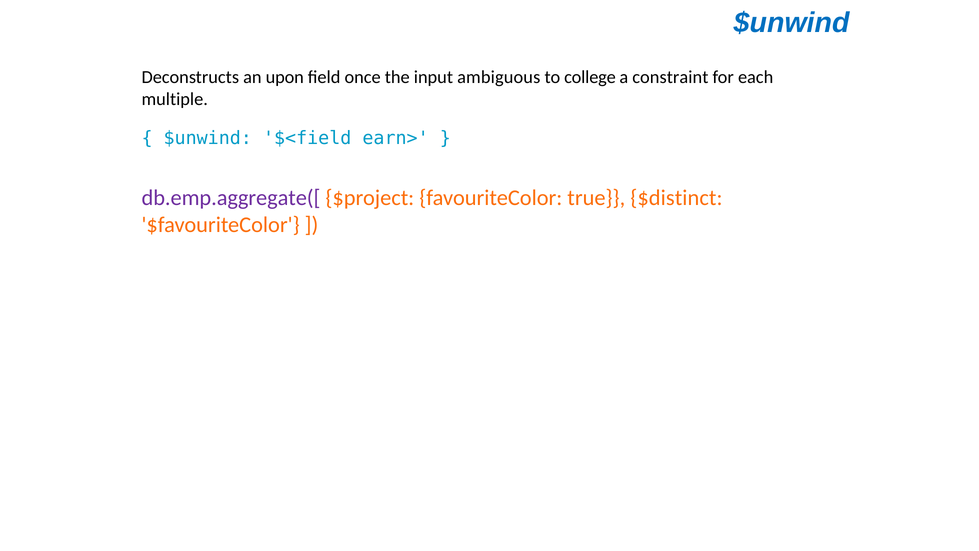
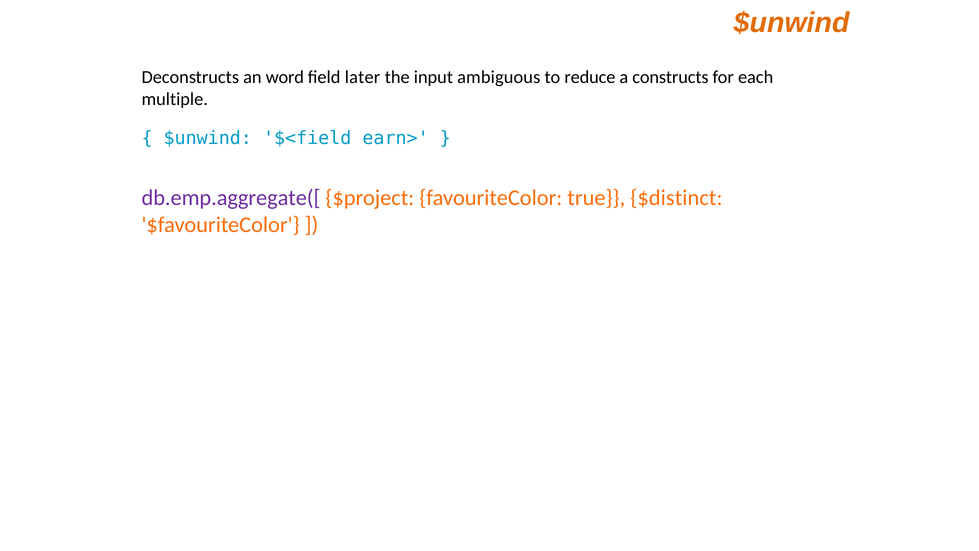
$unwind at (792, 23) colour: blue -> orange
upon: upon -> word
once: once -> later
college: college -> reduce
constraint: constraint -> constructs
